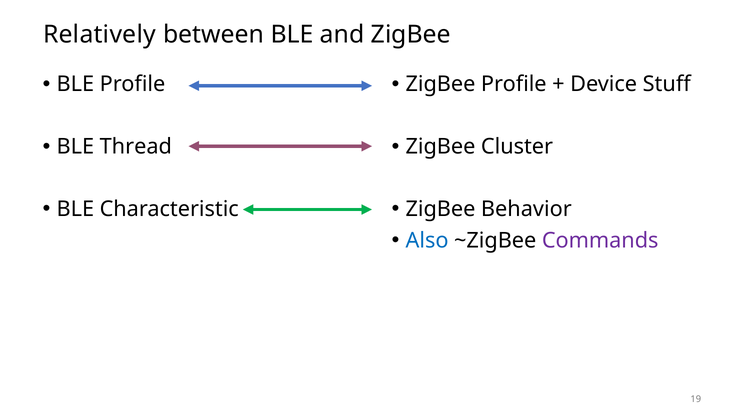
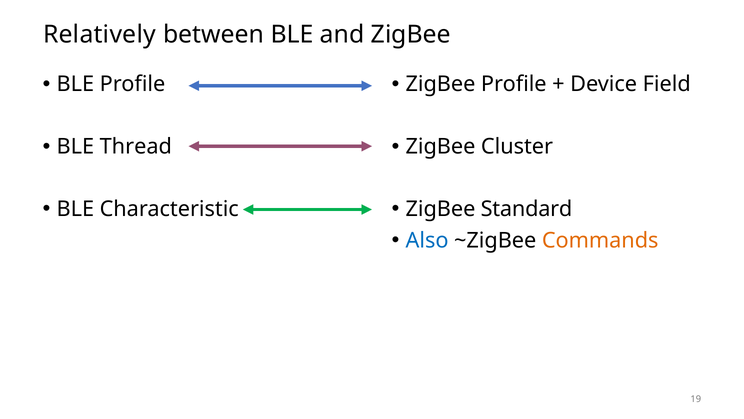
Stuff: Stuff -> Field
Behavior: Behavior -> Standard
Commands colour: purple -> orange
